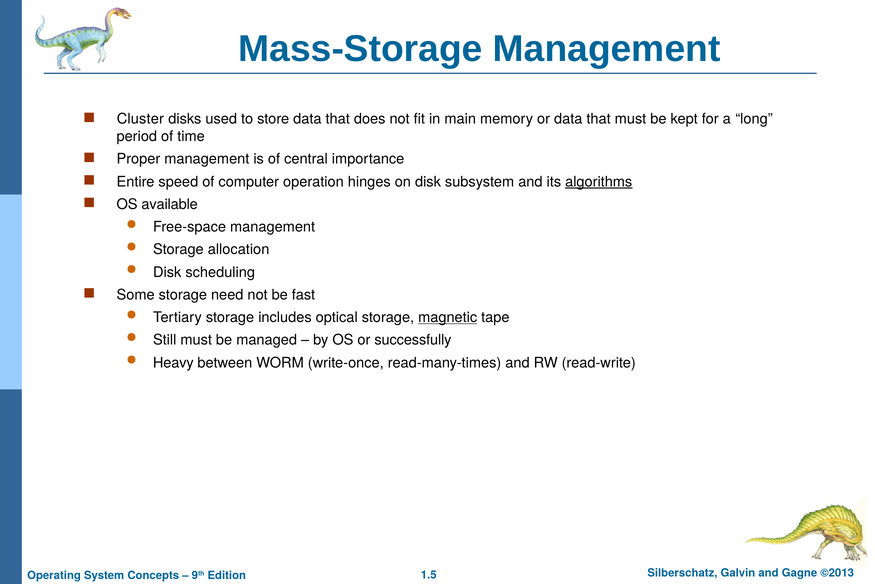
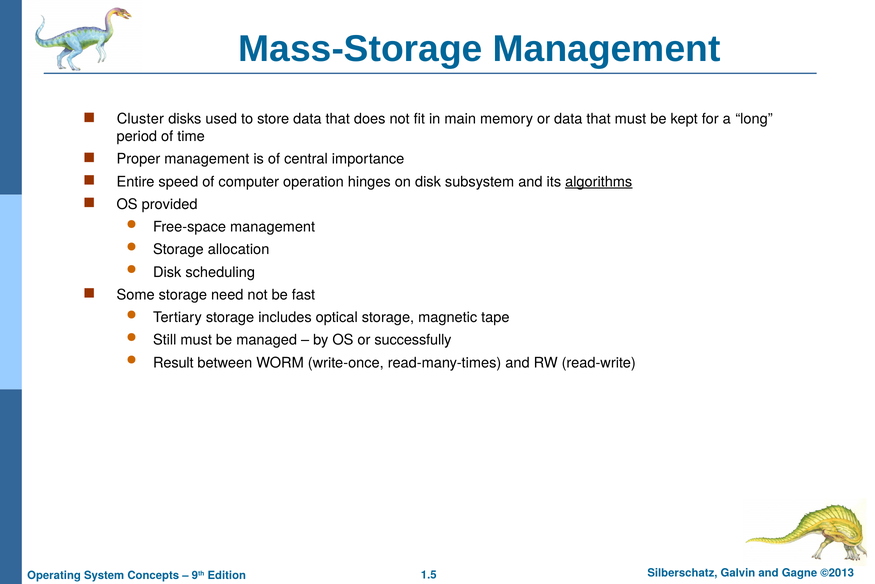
available: available -> provided
magnetic underline: present -> none
Heavy: Heavy -> Result
